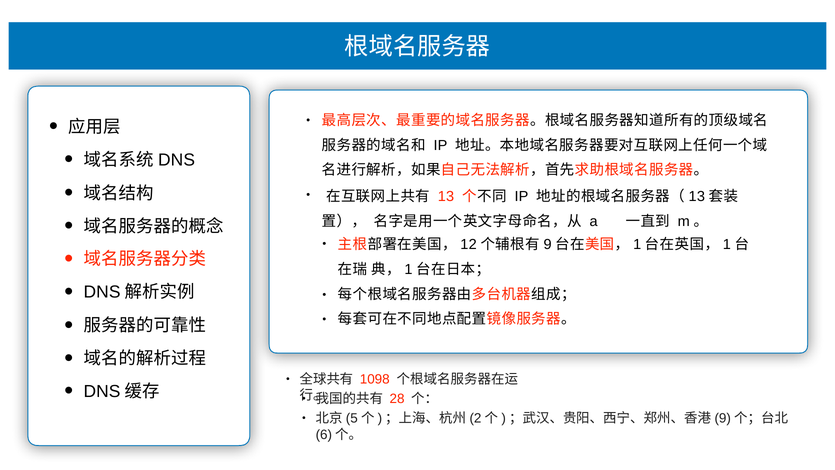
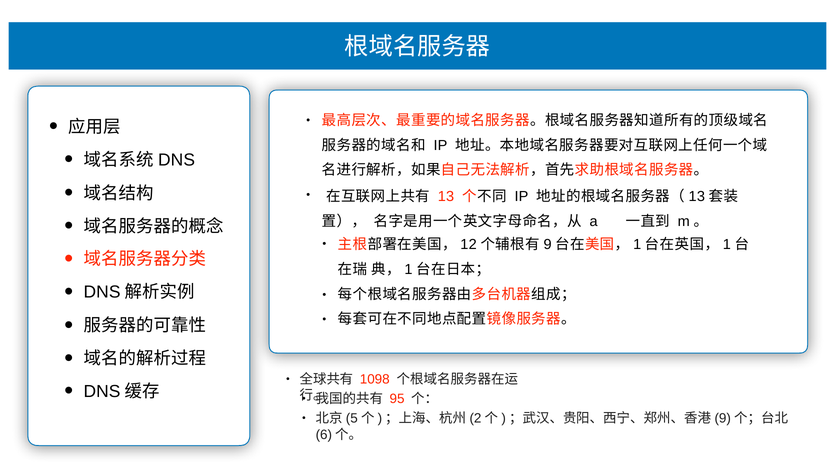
28: 28 -> 95
